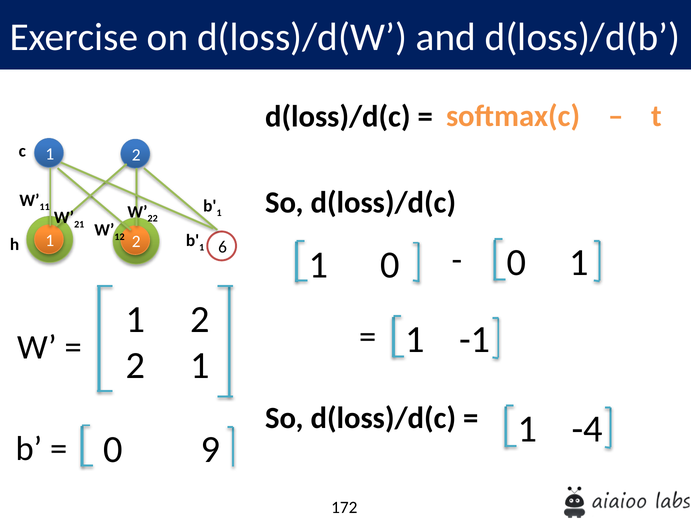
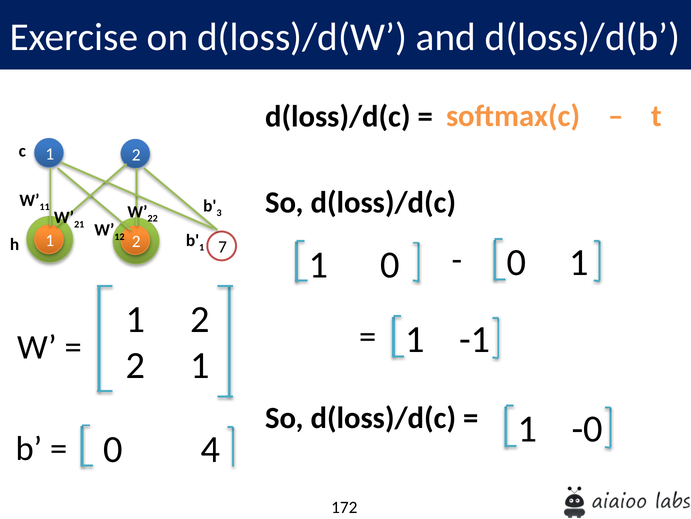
1 at (219, 213): 1 -> 3
6: 6 -> 7
-4: -4 -> -0
9: 9 -> 4
